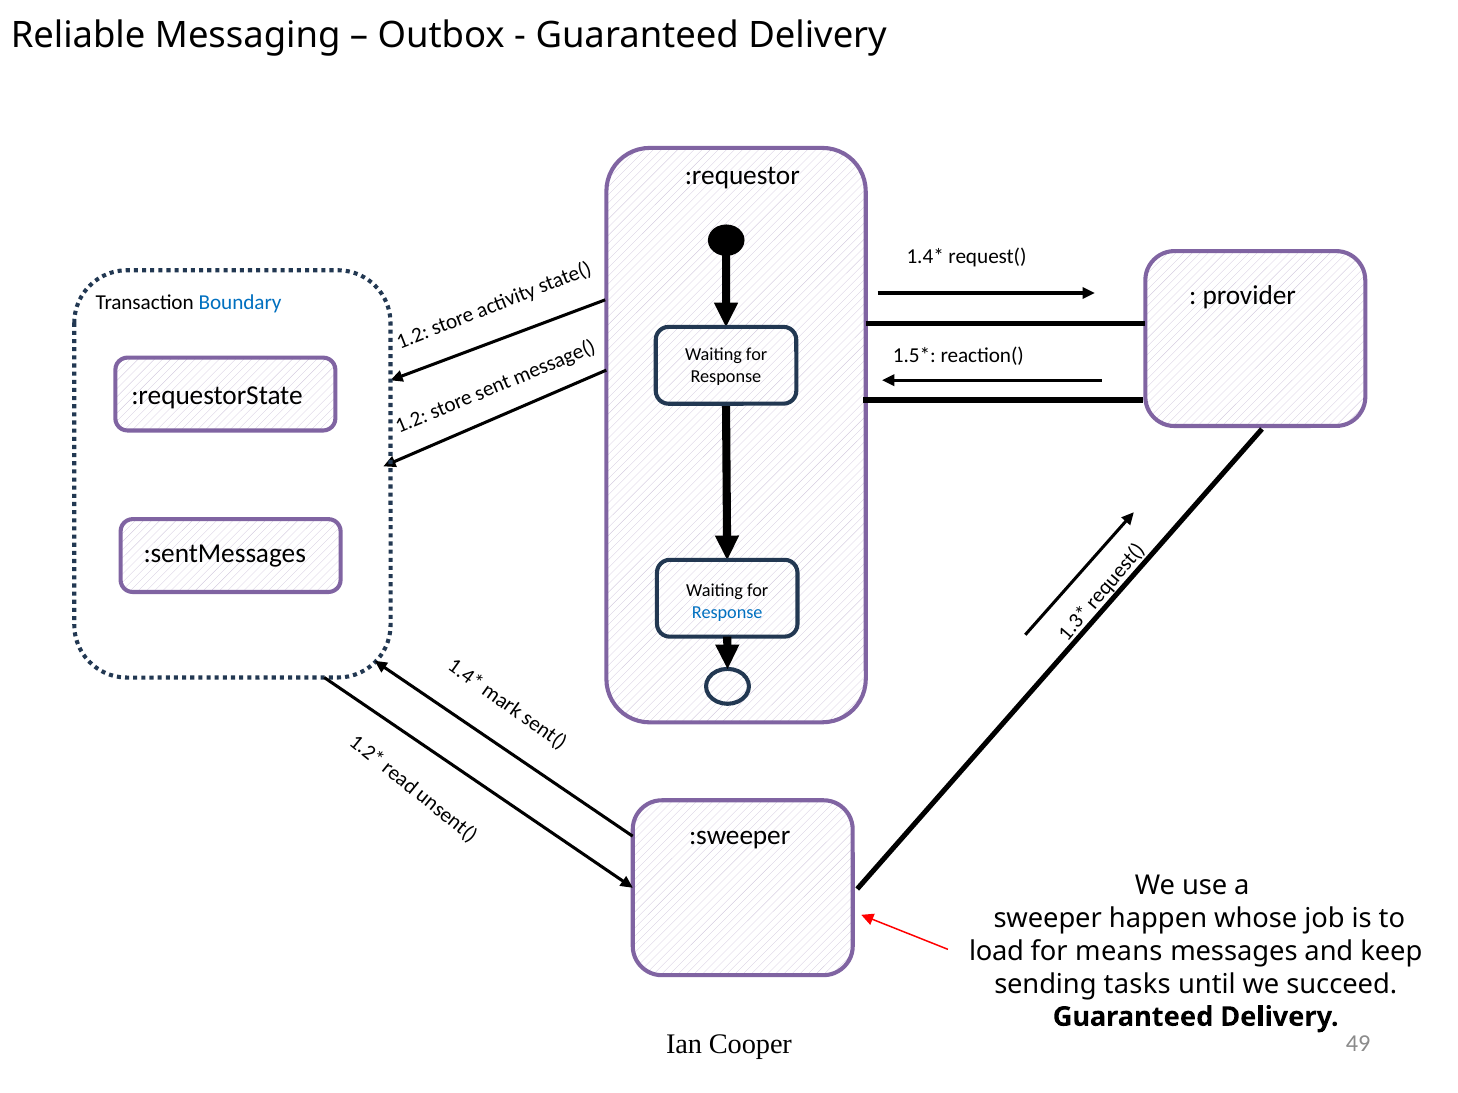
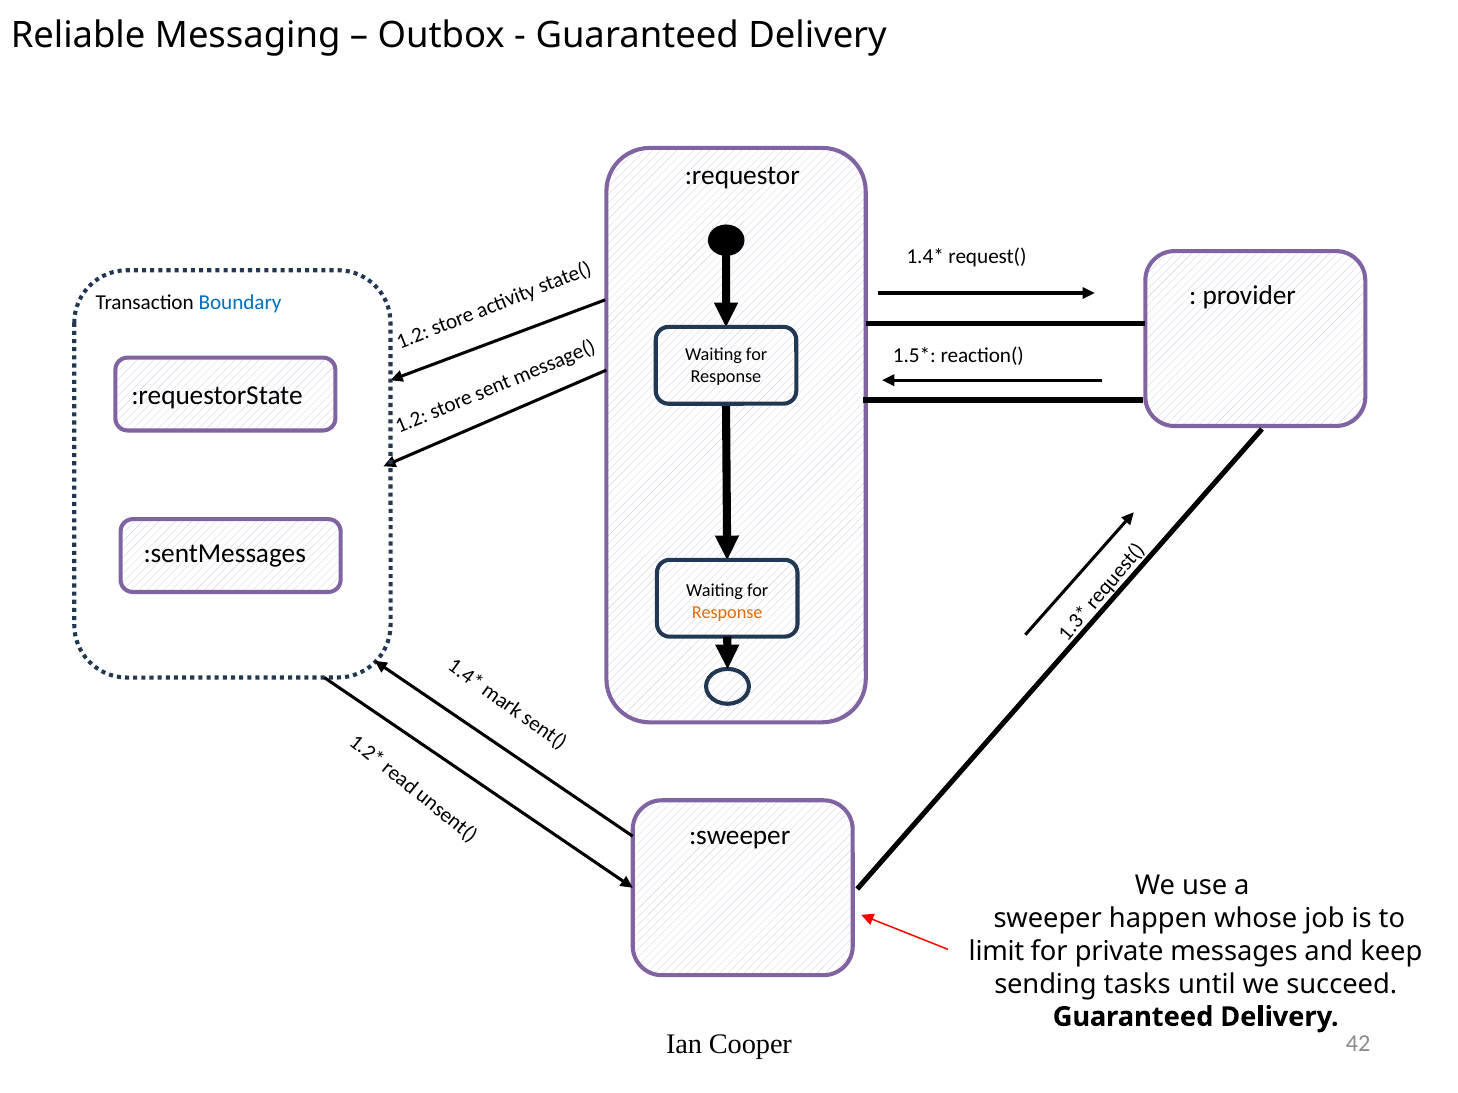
Response at (727, 612) colour: blue -> orange
load: load -> limit
means: means -> private
49: 49 -> 42
